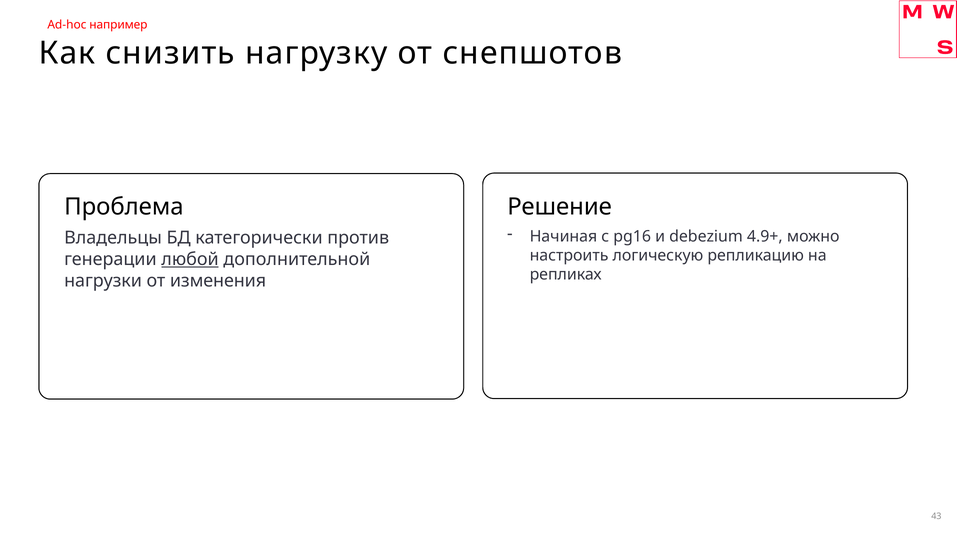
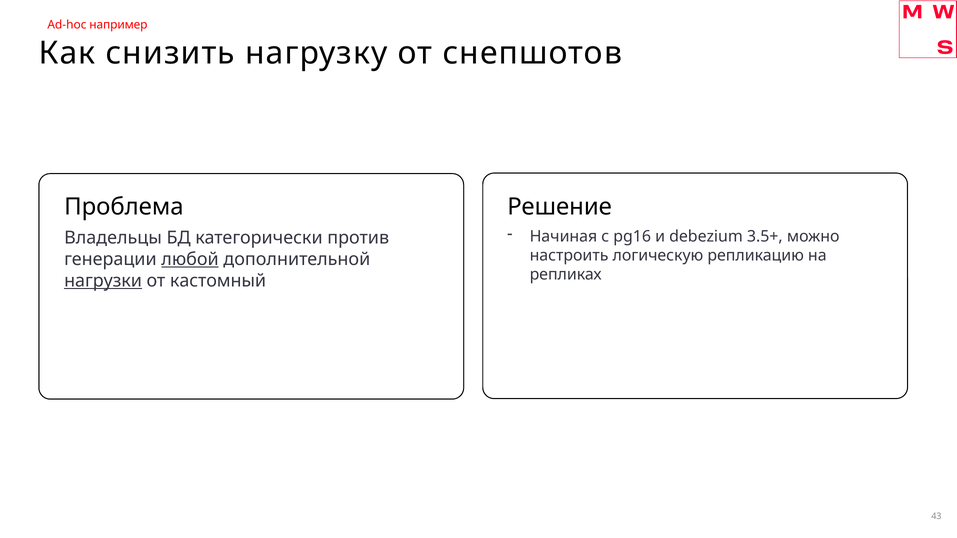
4.9+: 4.9+ -> 3.5+
нагрузки underline: none -> present
изменения: изменения -> кастомный
